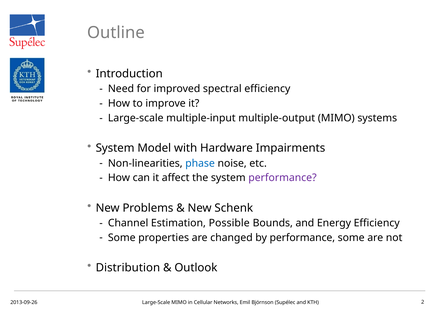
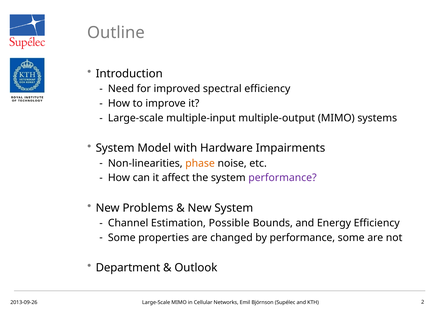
phase colour: blue -> orange
New Schenk: Schenk -> System
Distribution: Distribution -> Department
